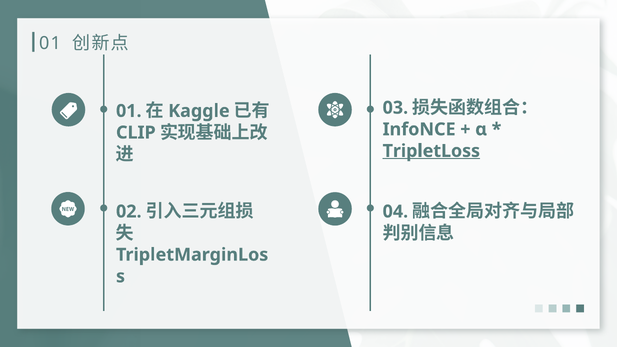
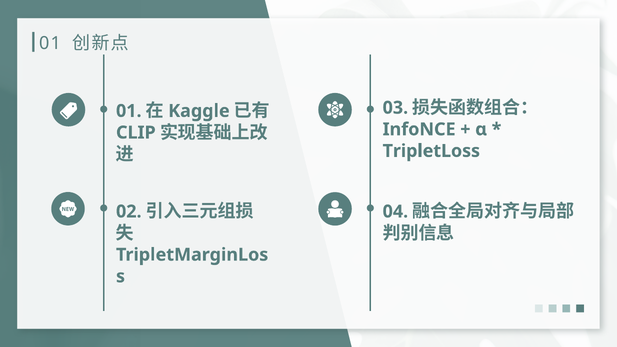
TripletLoss underline: present -> none
